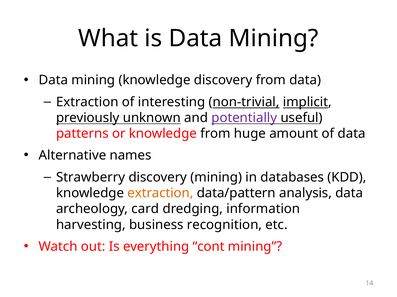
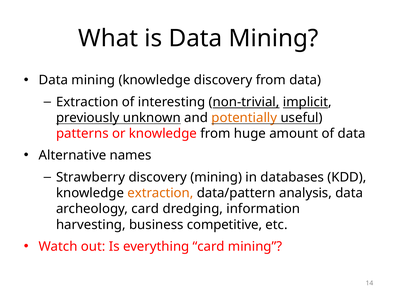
potentially colour: purple -> orange
recognition: recognition -> competitive
everything cont: cont -> card
